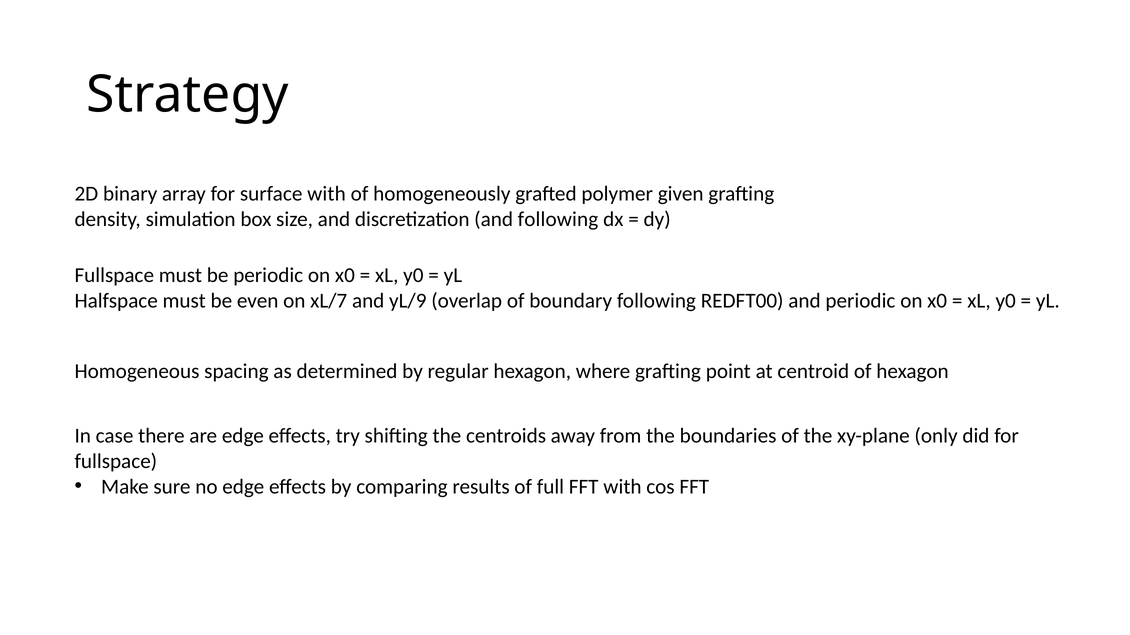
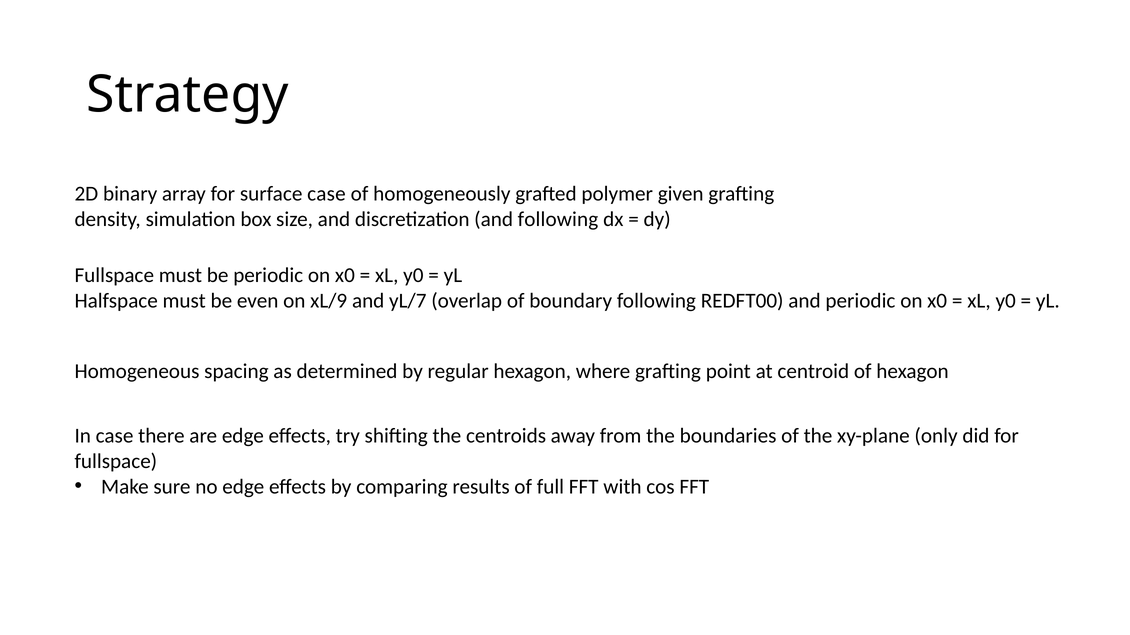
surface with: with -> case
xL/7: xL/7 -> xL/9
yL/9: yL/9 -> yL/7
